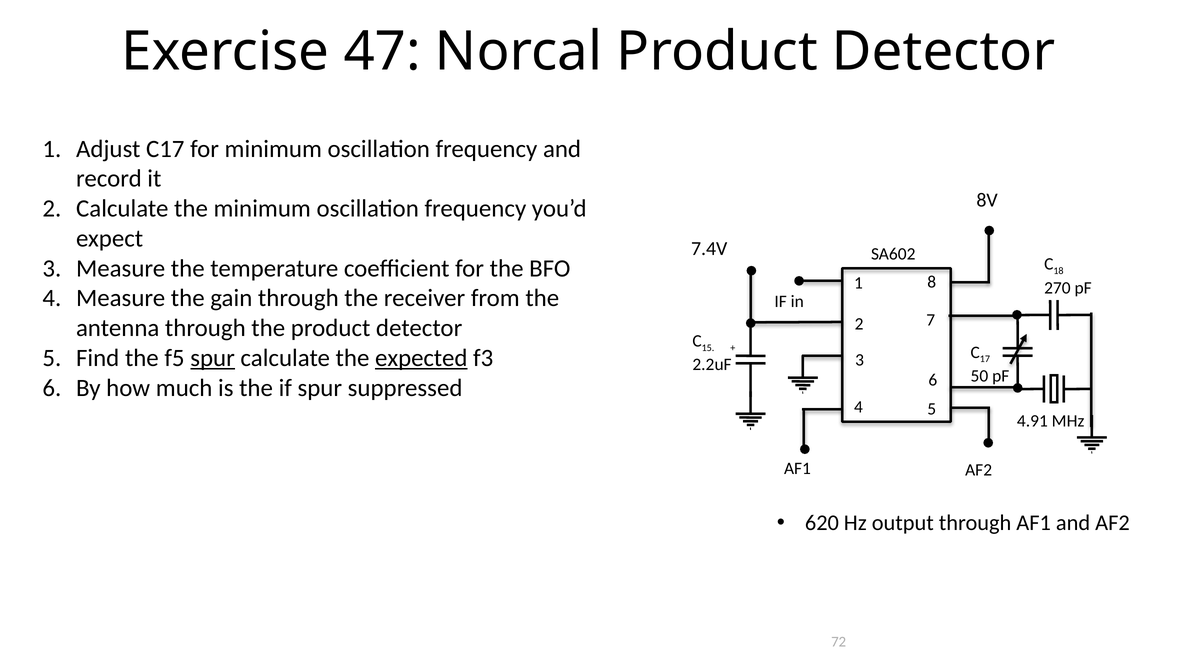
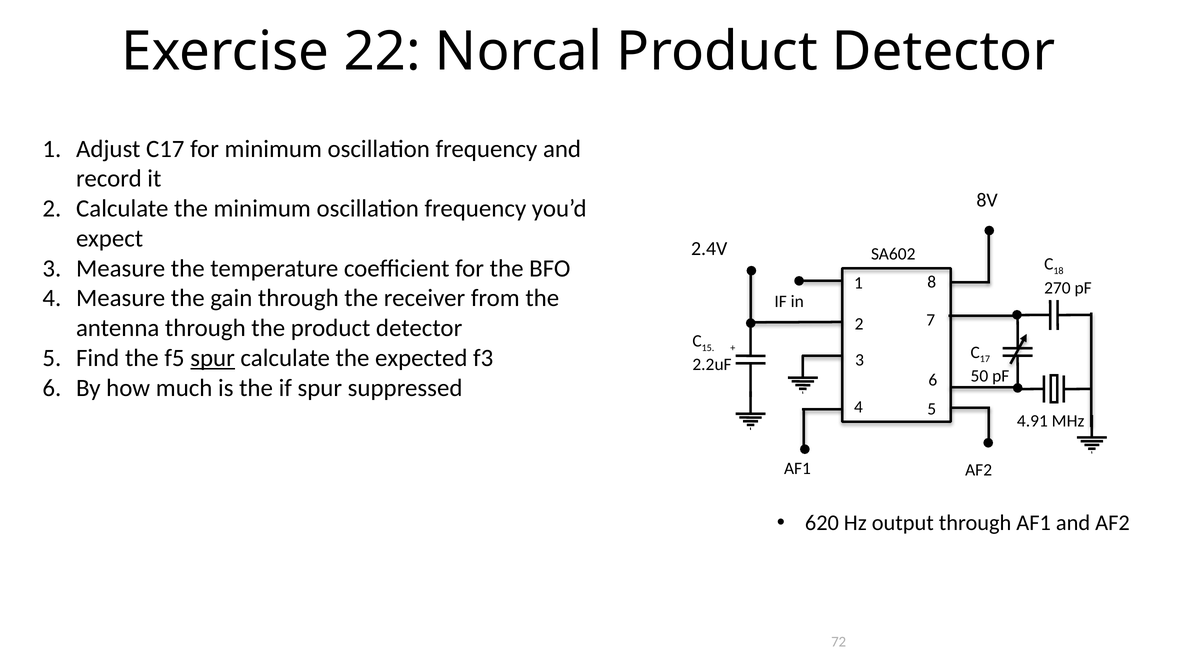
47: 47 -> 22
7.4V: 7.4V -> 2.4V
expected underline: present -> none
